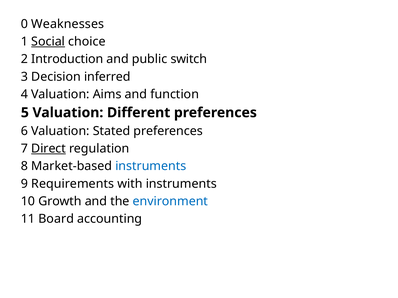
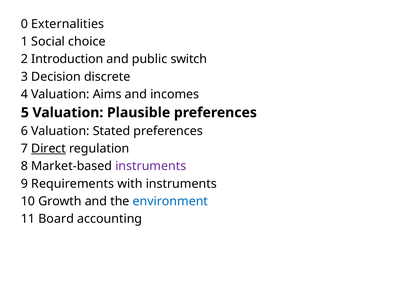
Weaknesses: Weaknesses -> Externalities
Social underline: present -> none
inferred: inferred -> discrete
function: function -> incomes
Different: Different -> Plausible
instruments at (151, 166) colour: blue -> purple
